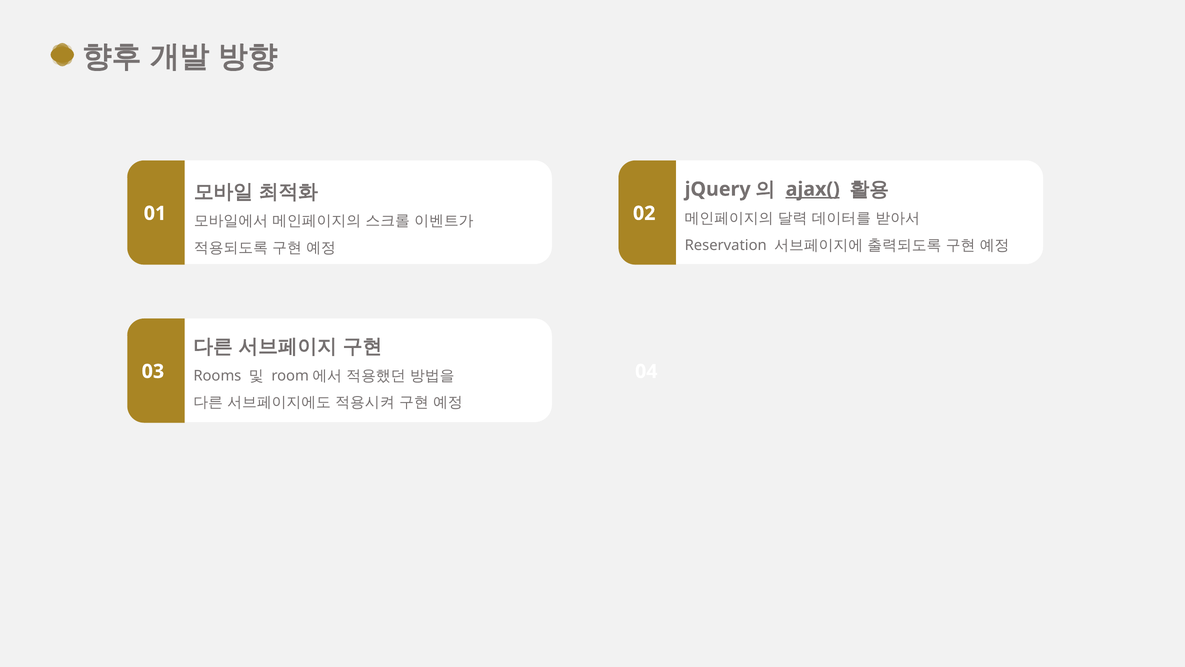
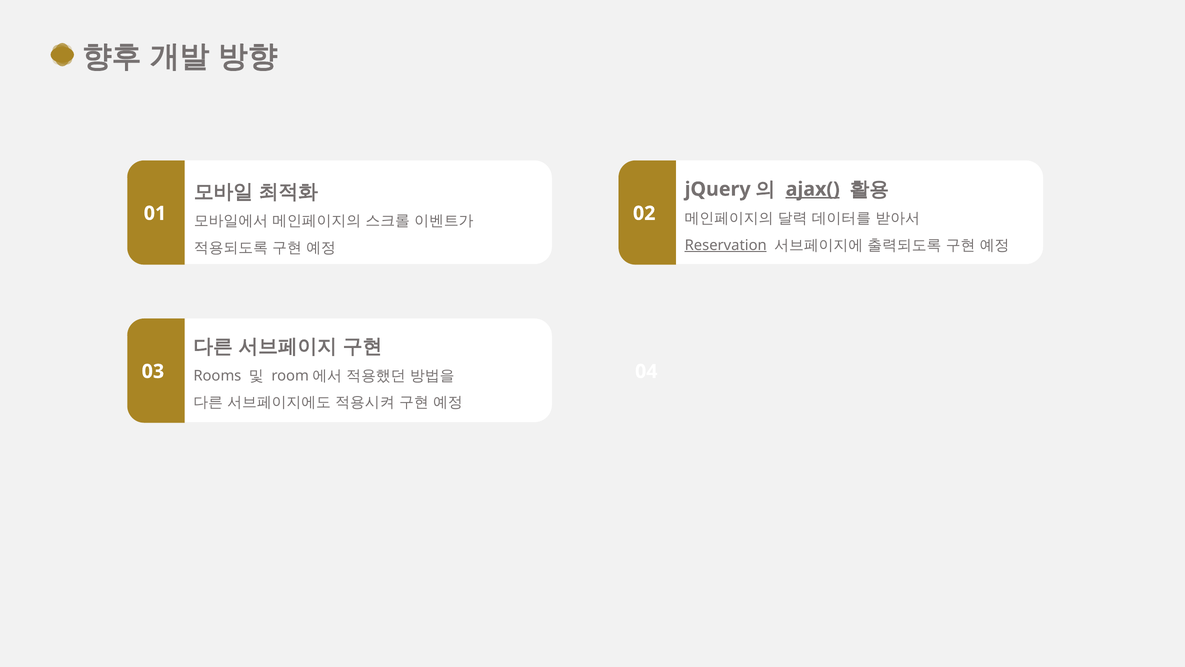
Reservation underline: none -> present
